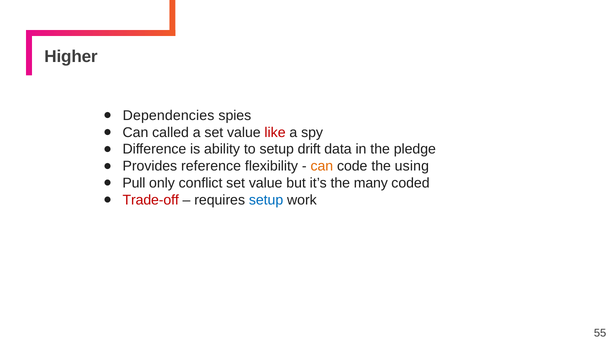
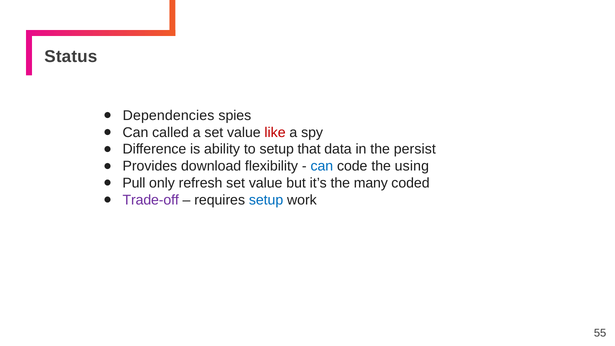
Higher: Higher -> Status
drift: drift -> that
pledge: pledge -> persist
reference: reference -> download
can at (322, 166) colour: orange -> blue
conflict: conflict -> refresh
Trade-off colour: red -> purple
